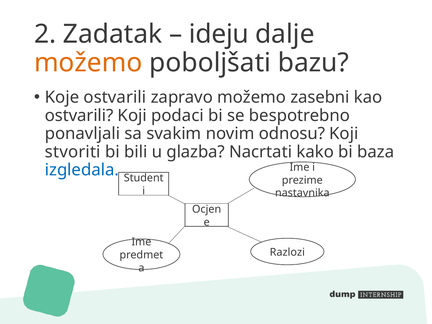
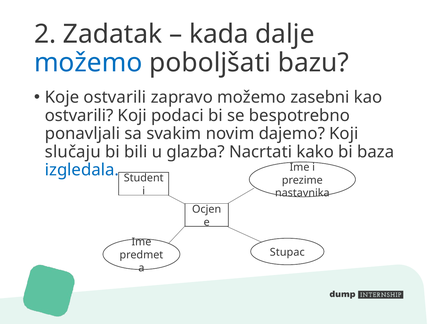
ideju: ideju -> kada
možemo at (88, 63) colour: orange -> blue
odnosu: odnosu -> dajemo
stvoriti: stvoriti -> slučaju
Razlozi: Razlozi -> Stupac
